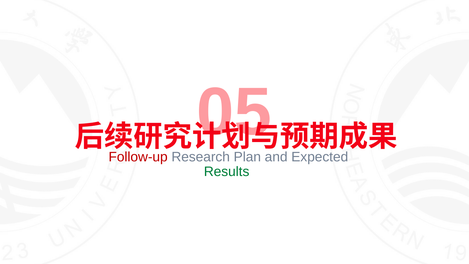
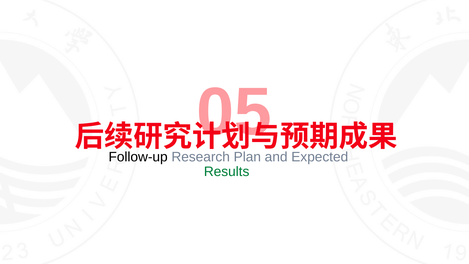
Follow-up colour: red -> black
